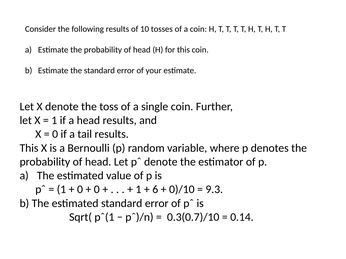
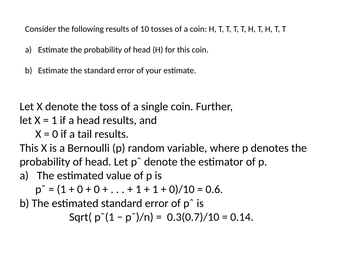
6 at (155, 190): 6 -> 1
9.3: 9.3 -> 0.6
